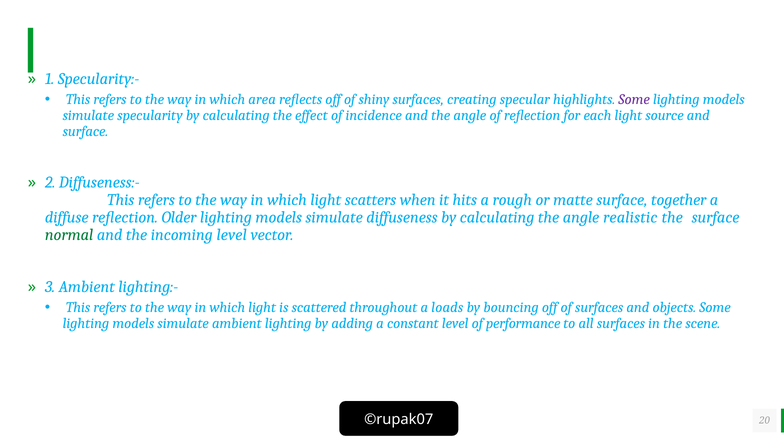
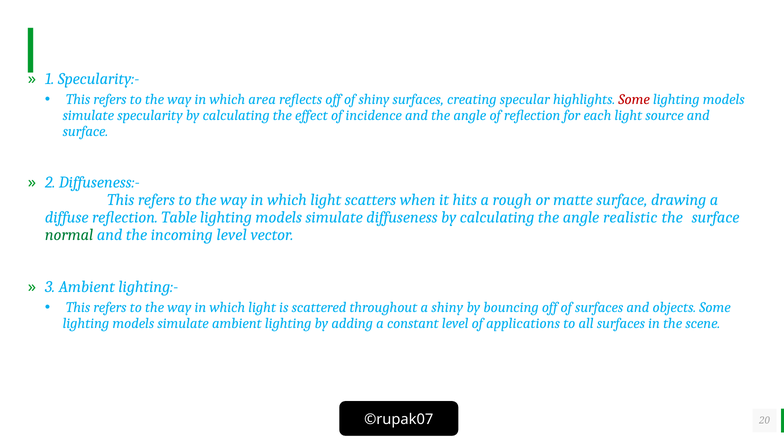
Some at (634, 100) colour: purple -> red
together: together -> drawing
Older: Older -> Table
a loads: loads -> shiny
performance: performance -> applications
